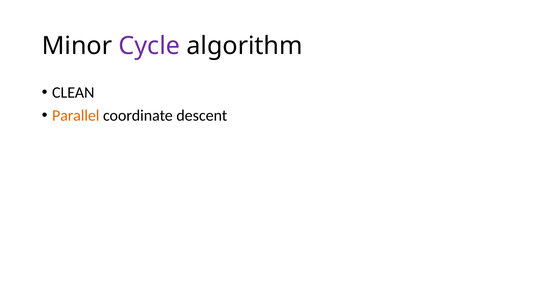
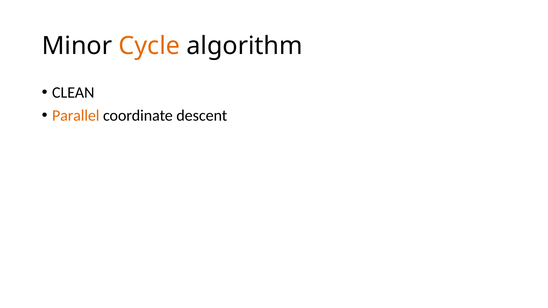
Cycle colour: purple -> orange
